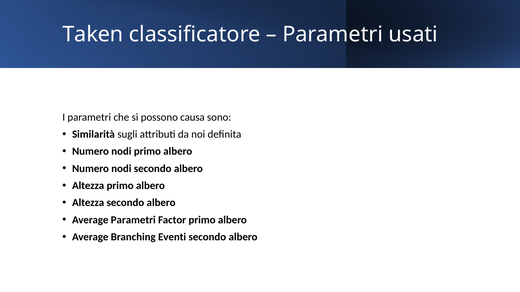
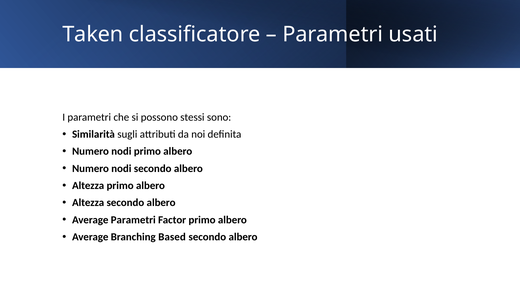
causa: causa -> stessi
Eventi: Eventi -> Based
